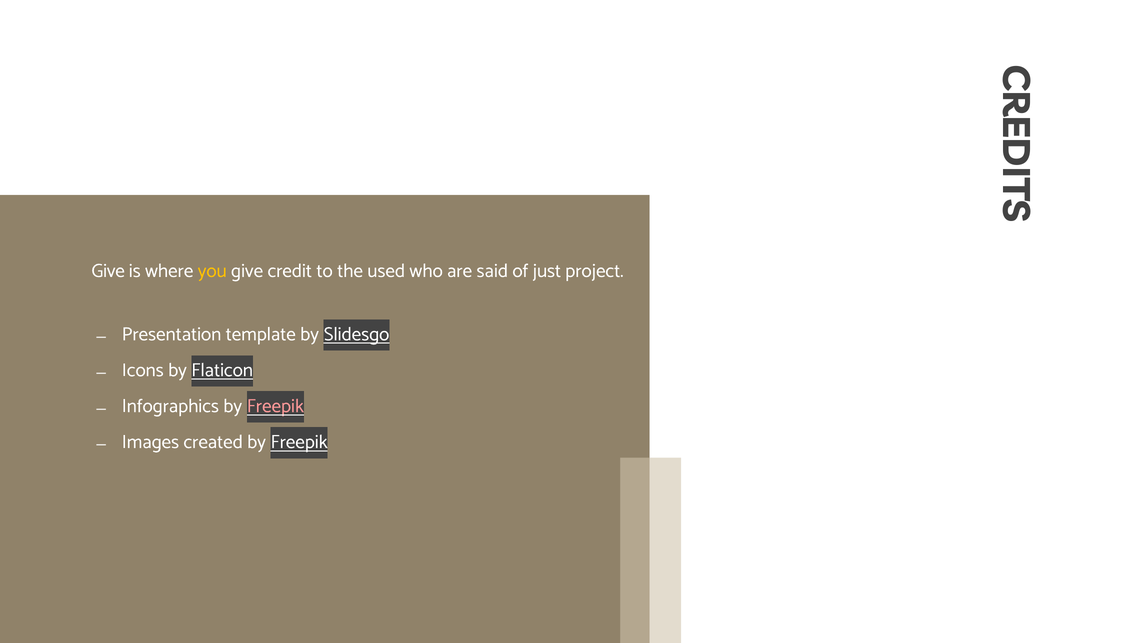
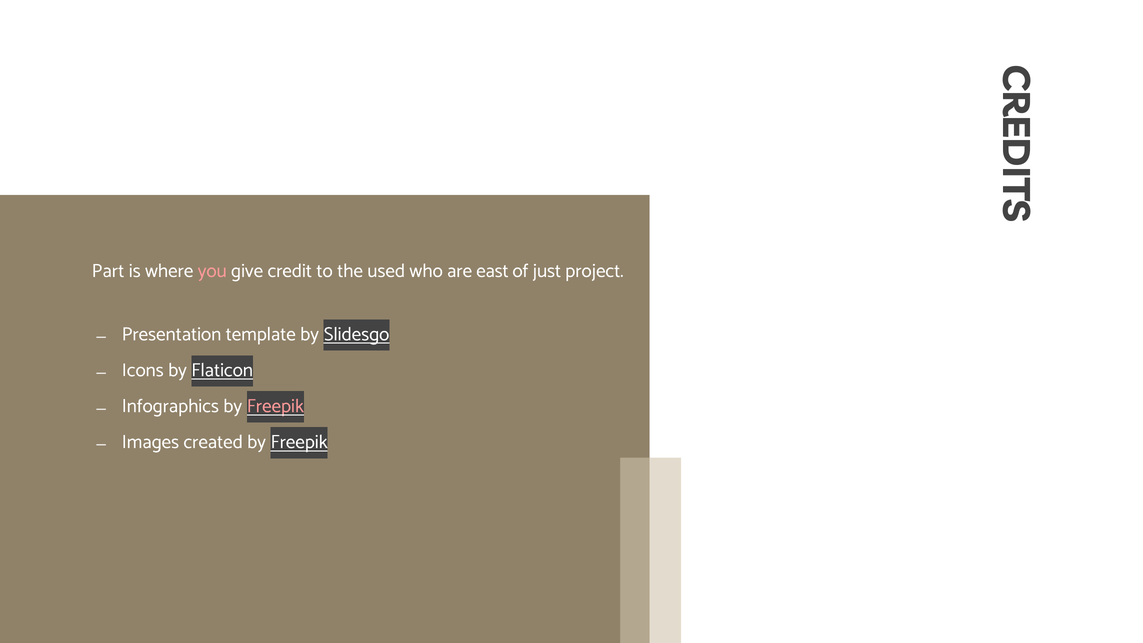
Give at (108, 271): Give -> Part
you colour: yellow -> pink
said: said -> east
